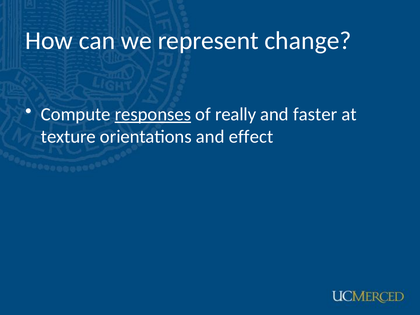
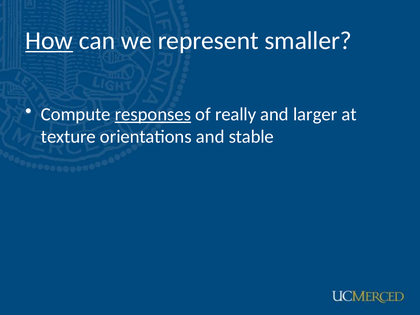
How underline: none -> present
change: change -> smaller
faster: faster -> larger
effect: effect -> stable
